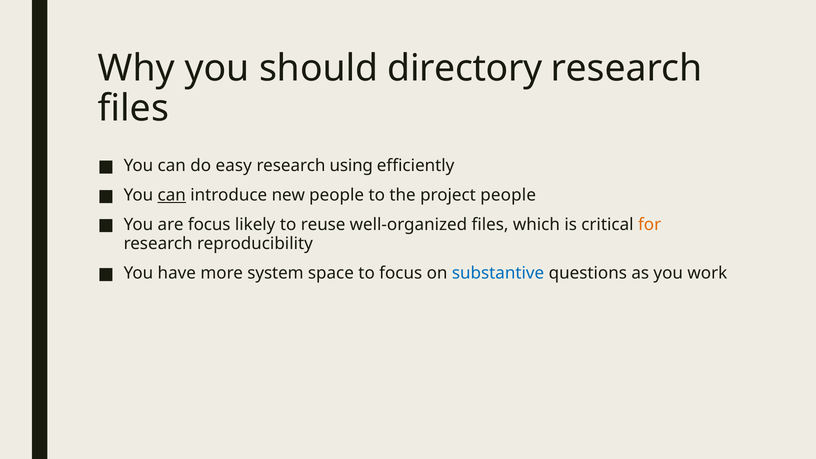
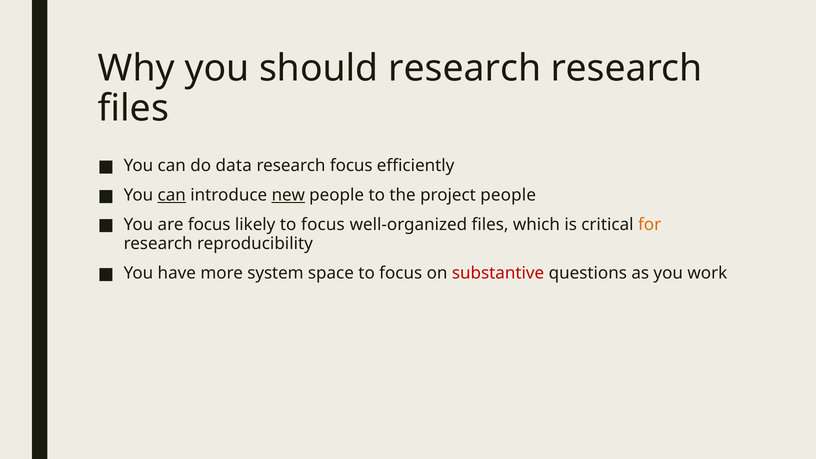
should directory: directory -> research
easy: easy -> data
research using: using -> focus
new underline: none -> present
likely to reuse: reuse -> focus
substantive colour: blue -> red
